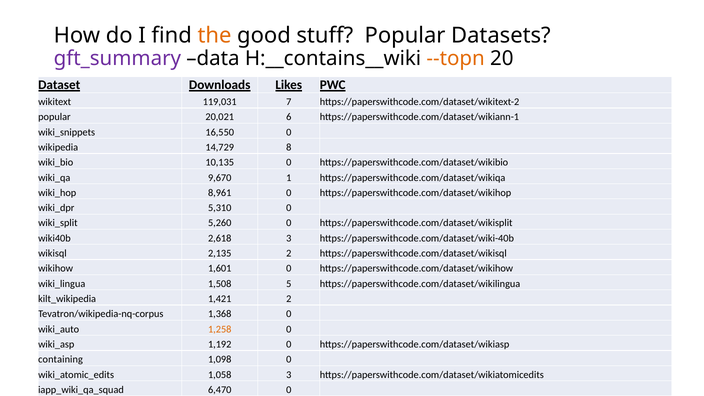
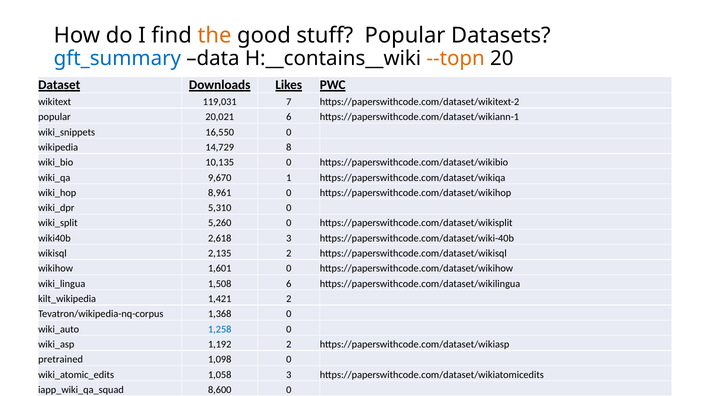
gft_summary colour: purple -> blue
1,508 5: 5 -> 6
1,258 colour: orange -> blue
1,192 0: 0 -> 2
containing: containing -> pretrained
6,470: 6,470 -> 8,600
